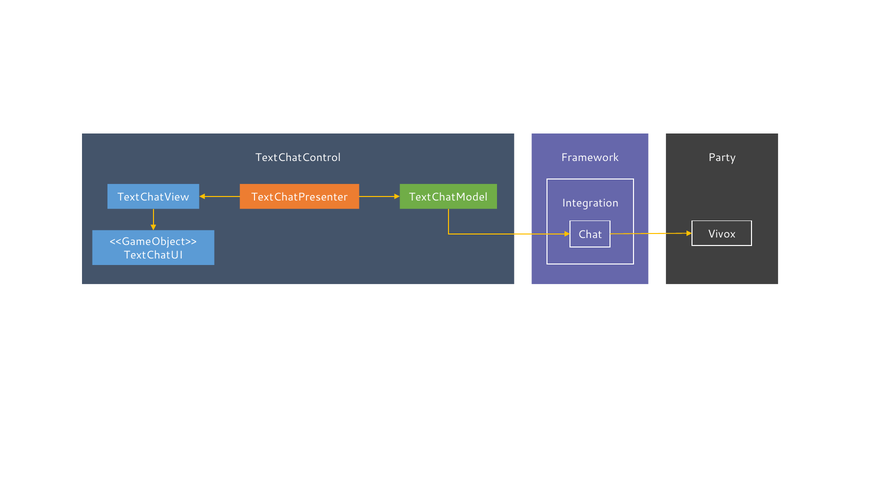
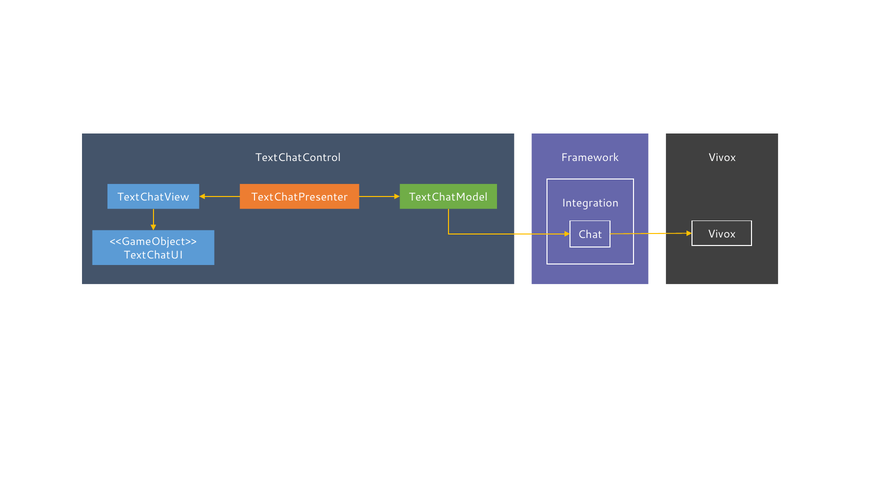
Party at (722, 158): Party -> Vivox
